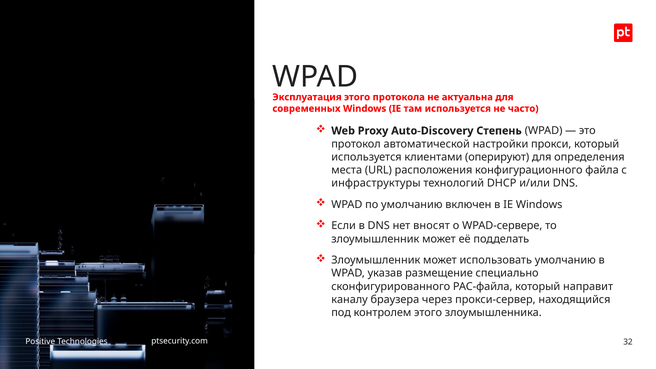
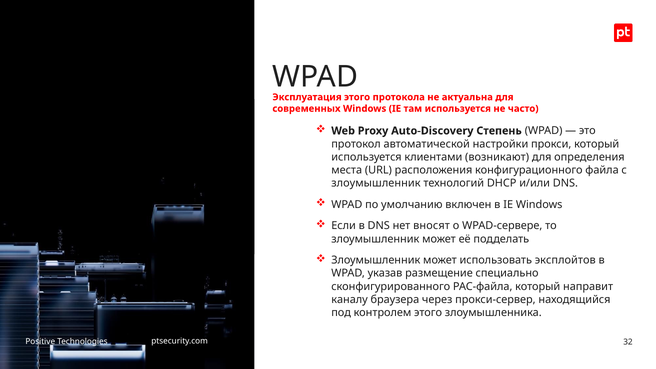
оперируют: оперируют -> возникают
инфраструктуры at (376, 183): инфраструктуры -> злоумышленник
использовать умолчанию: умолчанию -> эксплойтов
